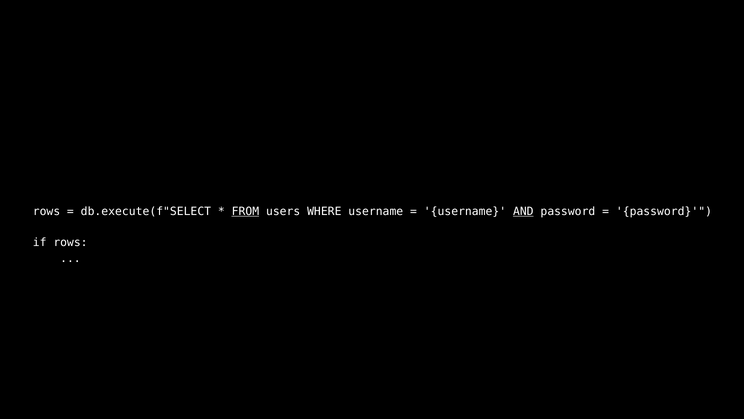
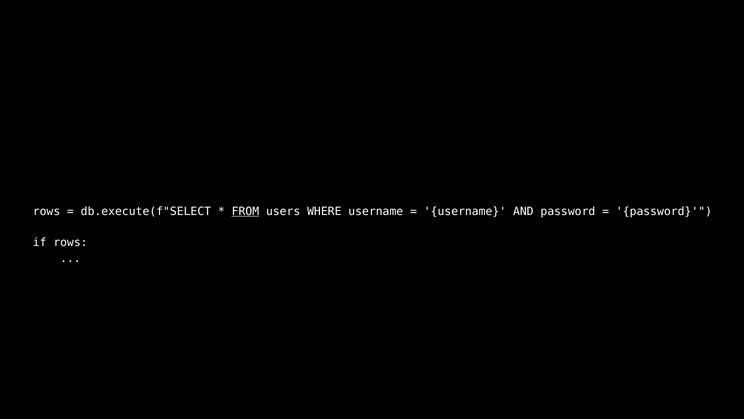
AND underline: present -> none
